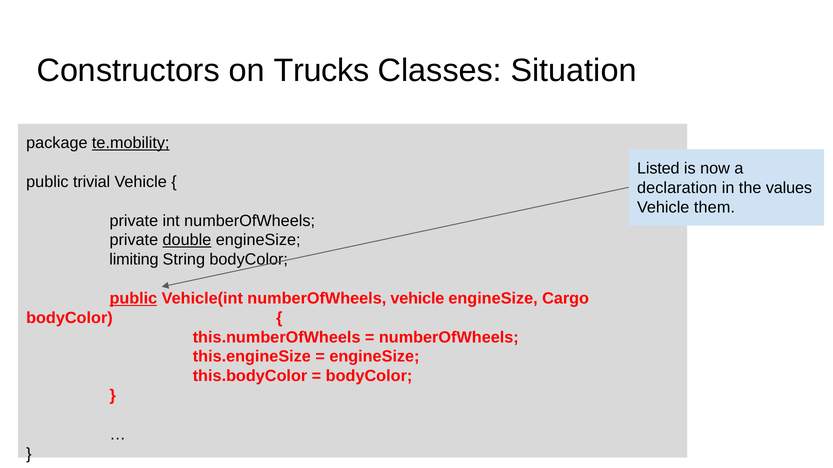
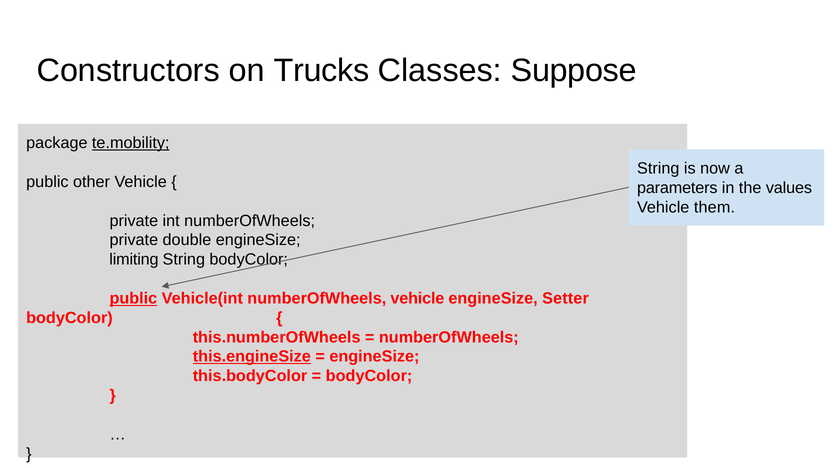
Situation: Situation -> Suppose
Listed at (658, 169): Listed -> String
trivial: trivial -> other
declaration: declaration -> parameters
double underline: present -> none
Cargo: Cargo -> Setter
this.engineSize underline: none -> present
